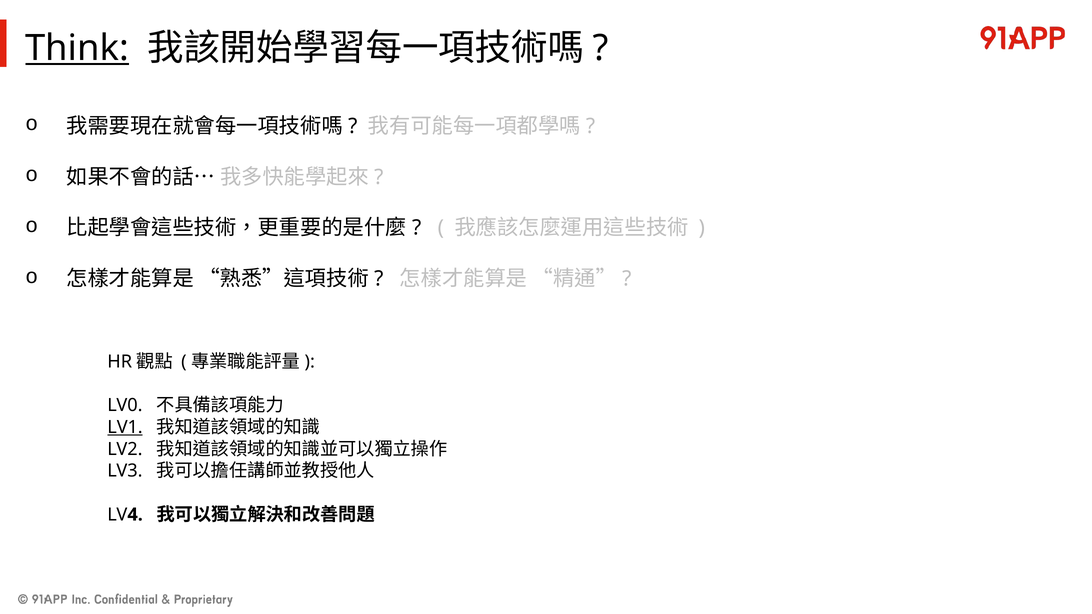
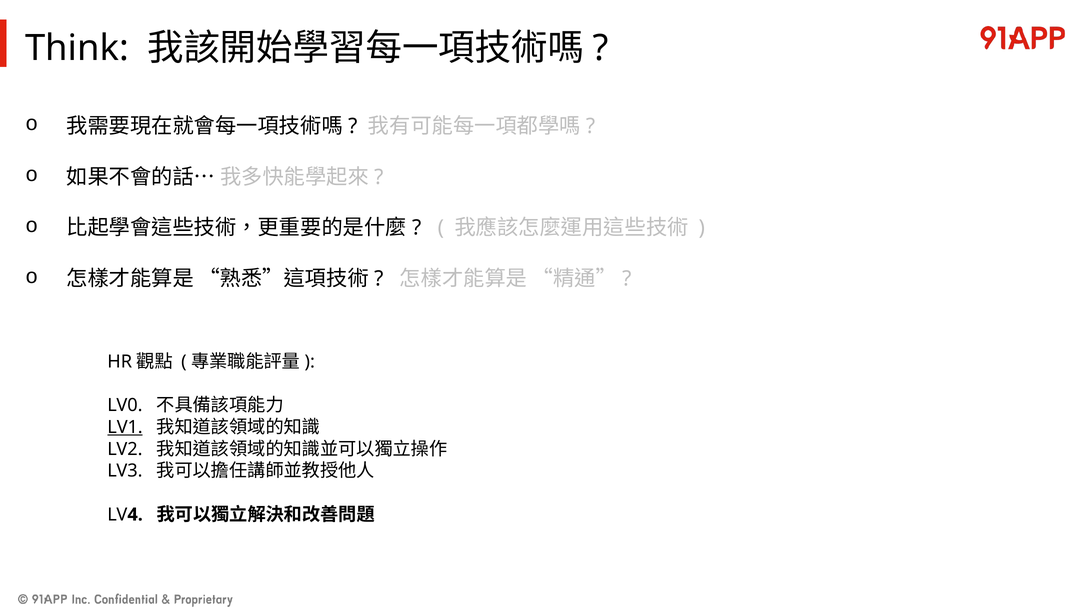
Think underline: present -> none
